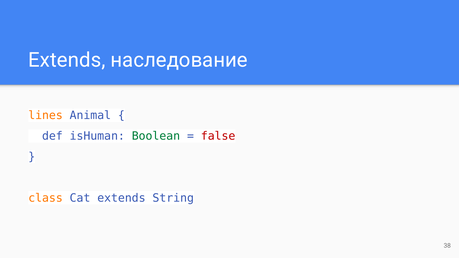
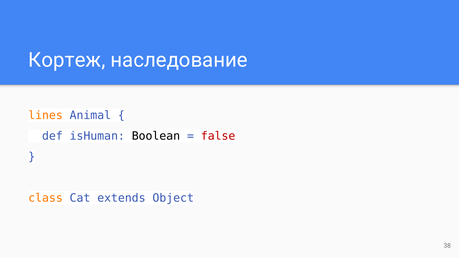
Extends at (67, 60): Extends -> Кортеж
Boolean colour: green -> black
String: String -> Object
